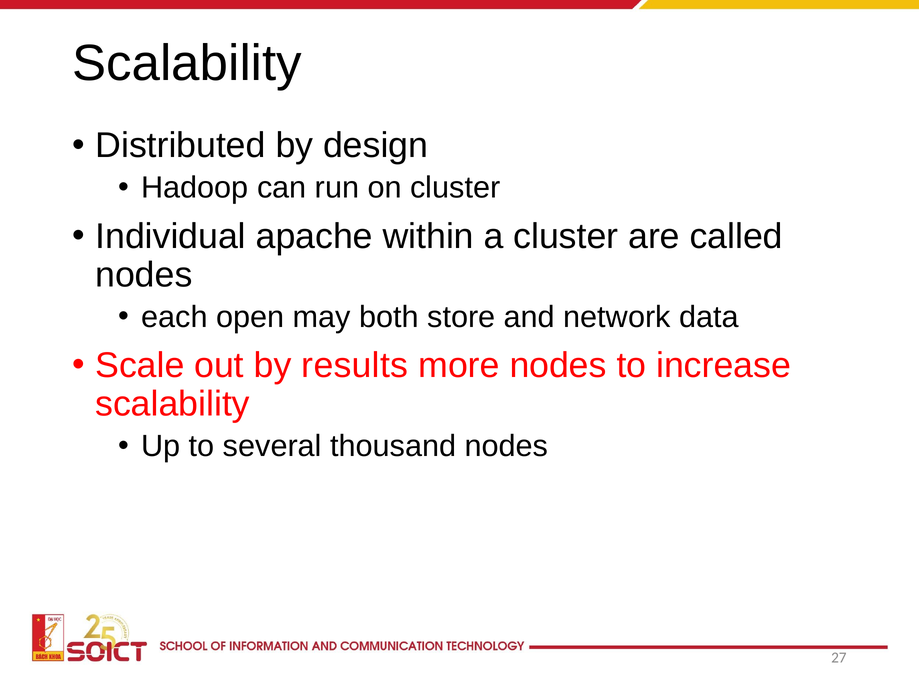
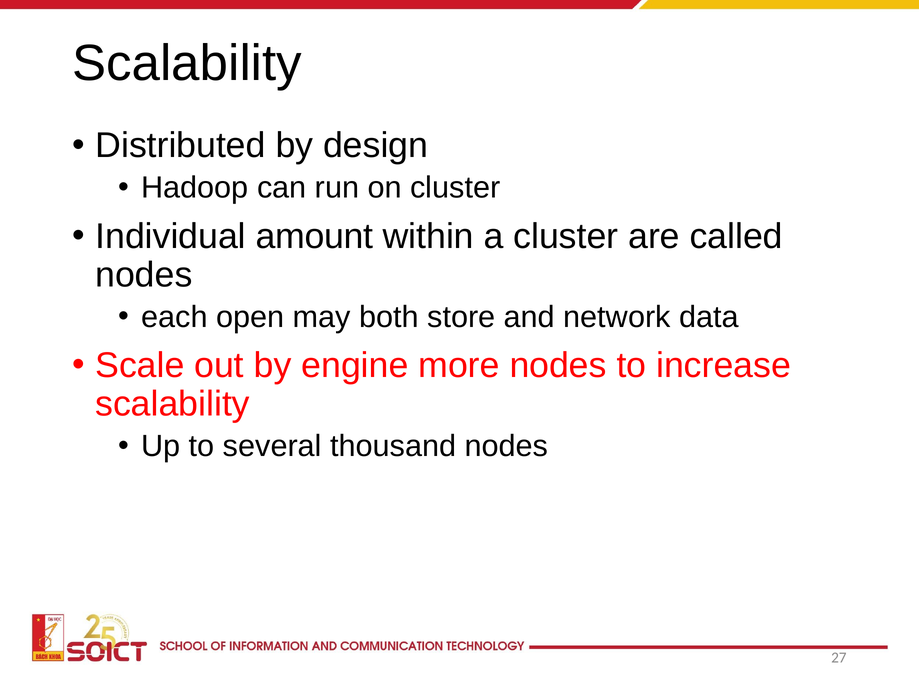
apache: apache -> amount
results: results -> engine
